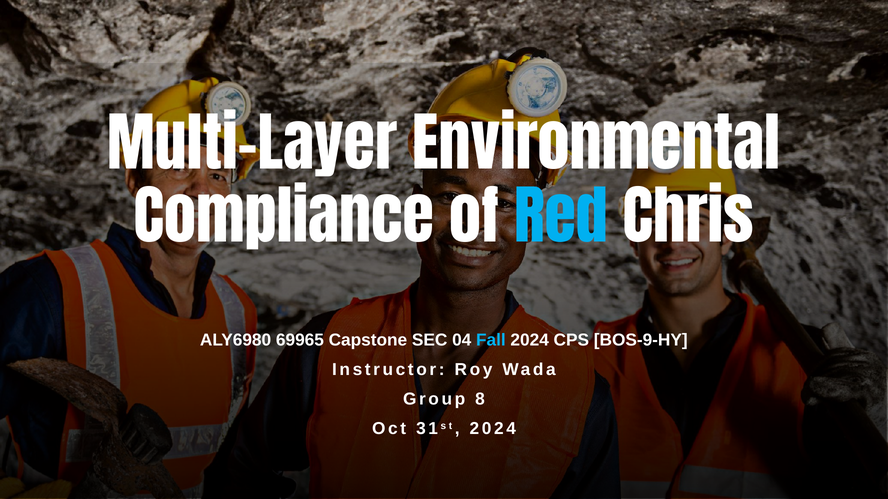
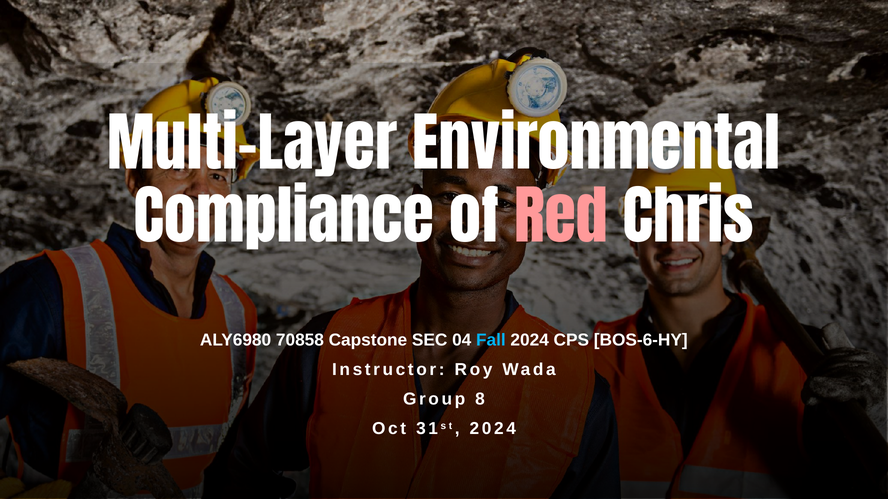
Red colour: light blue -> pink
69965: 69965 -> 70858
BOS-9-HY: BOS-9-HY -> BOS-6-HY
